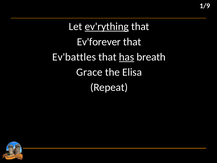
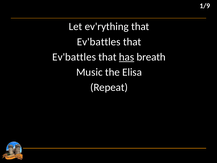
ev'rything underline: present -> none
Ev'forever at (99, 42): Ev'forever -> Ev'battles
Grace: Grace -> Music
